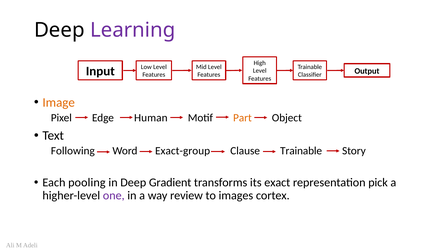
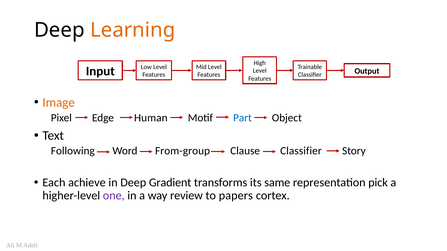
Learning colour: purple -> orange
Part colour: orange -> blue
Exact-group: Exact-group -> From-group
Clause Trainable: Trainable -> Classifier
pooling: pooling -> achieve
exact: exact -> same
images: images -> papers
